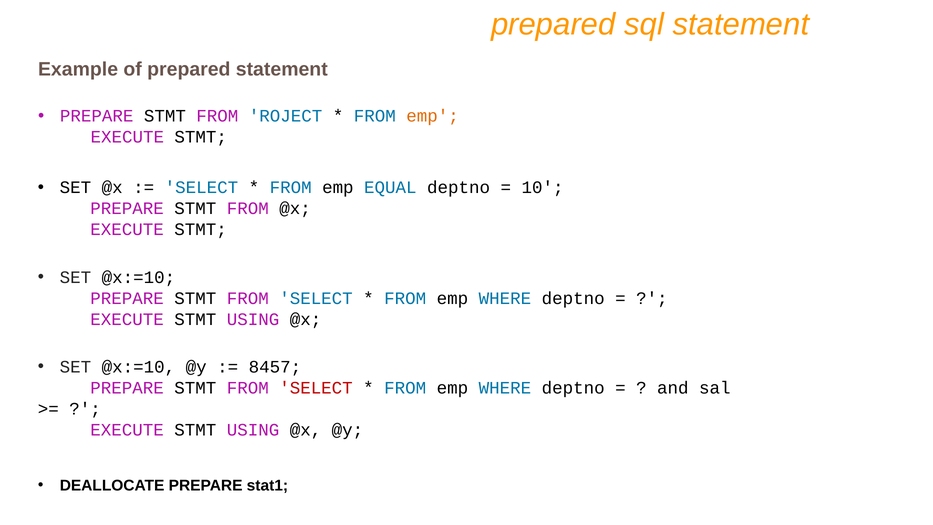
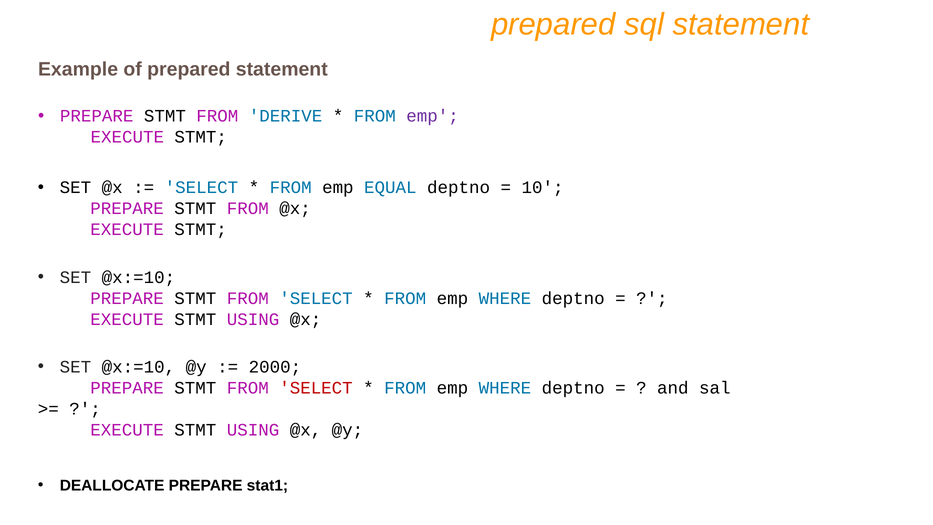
ROJECT: ROJECT -> DERIVE
emp at (433, 116) colour: orange -> purple
8457: 8457 -> 2000
